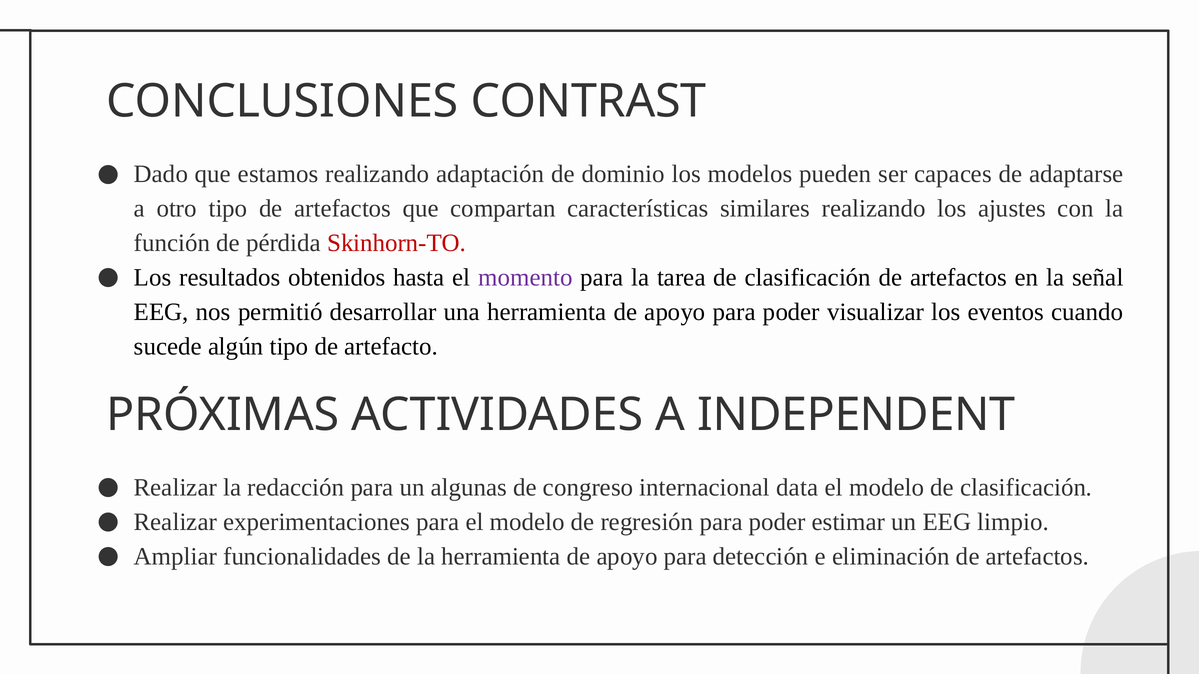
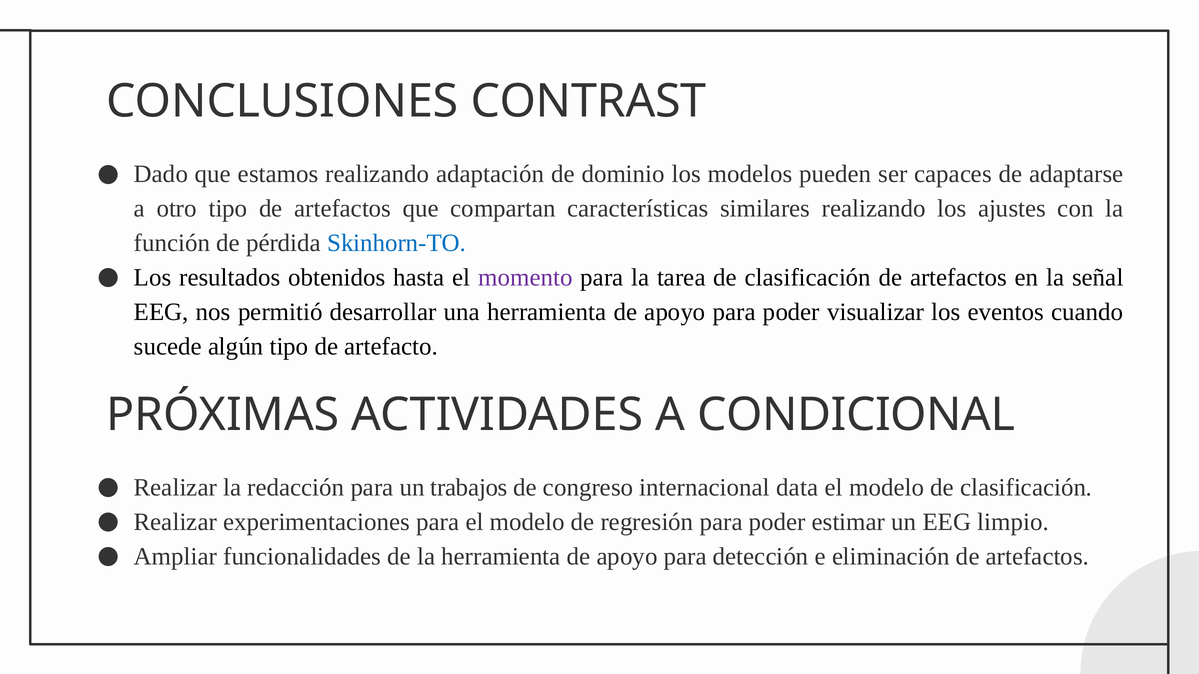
Skinhorn-TO colour: red -> blue
INDEPENDENT: INDEPENDENT -> CONDICIONAL
algunas: algunas -> trabajos
